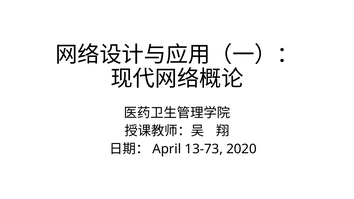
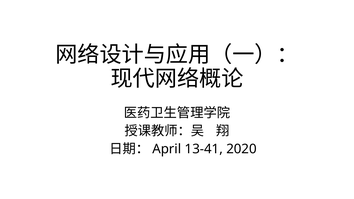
13-73: 13-73 -> 13-41
